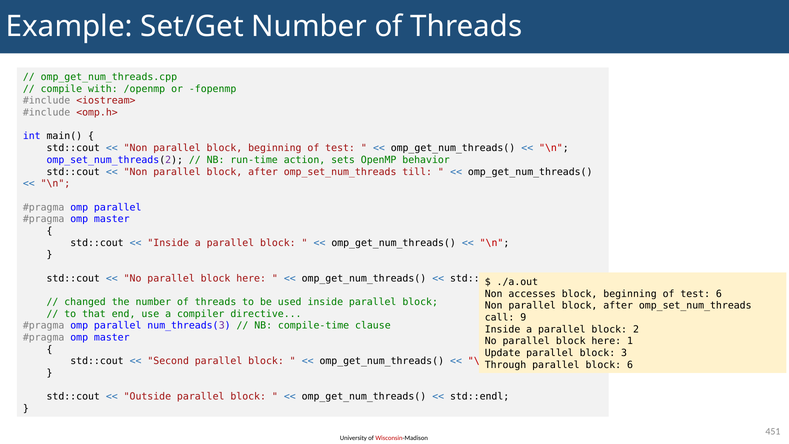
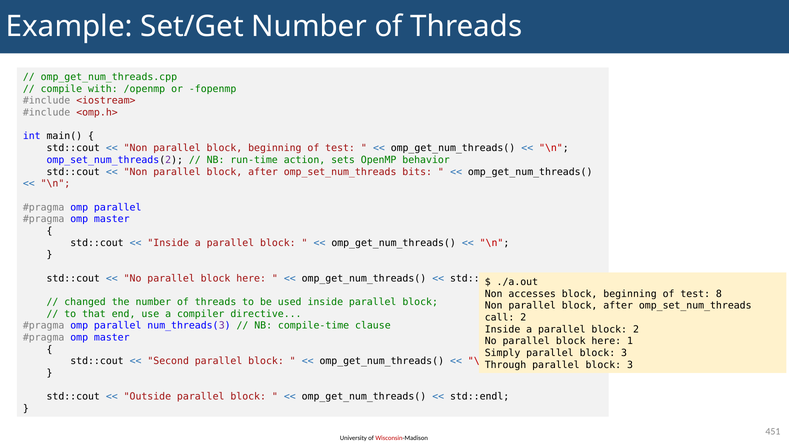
till: till -> bits
test 6: 6 -> 8
call 9: 9 -> 2
Update: Update -> Simply
6 at (630, 365): 6 -> 3
